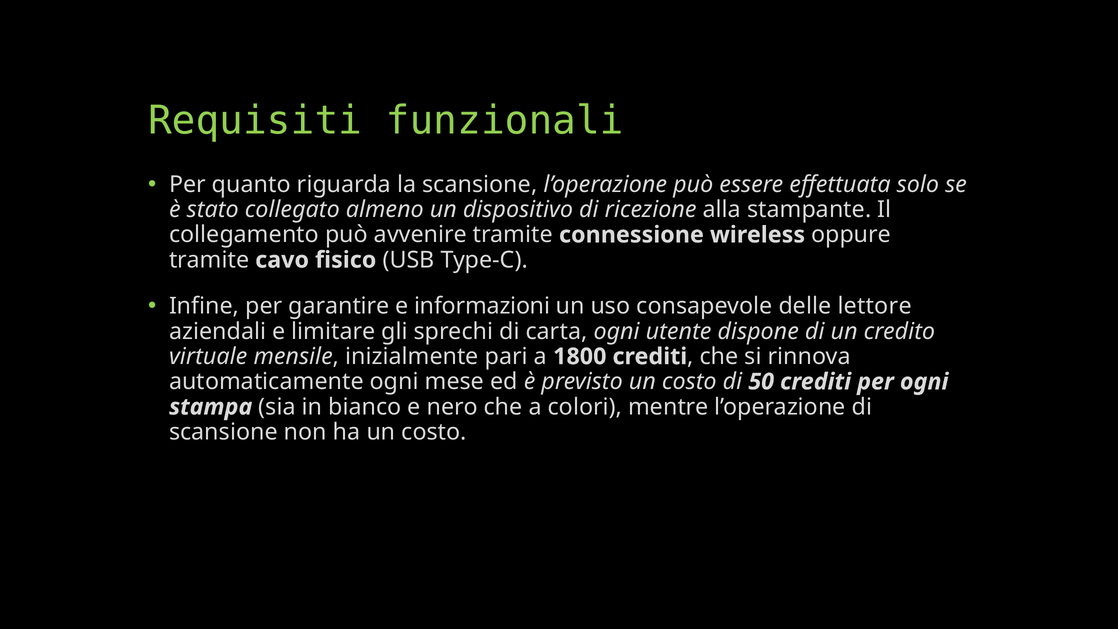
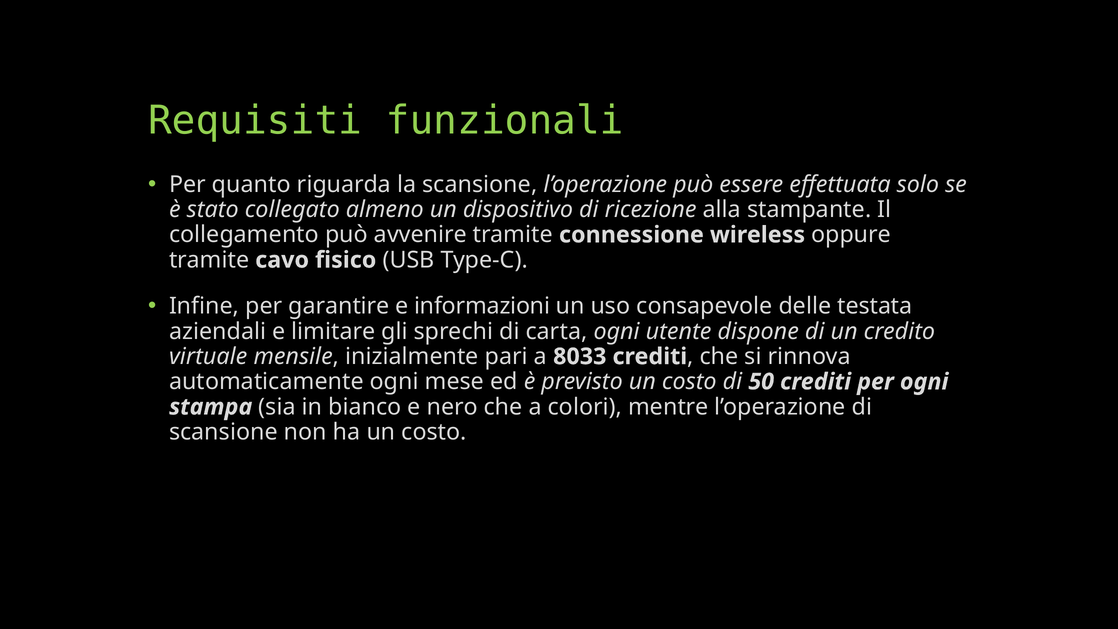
lettore: lettore -> testata
1800: 1800 -> 8033
